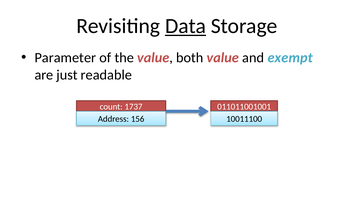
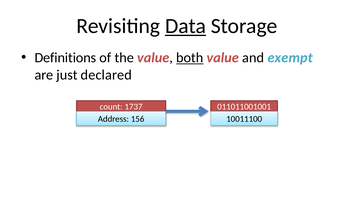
Parameter: Parameter -> Definitions
both underline: none -> present
readable: readable -> declared
